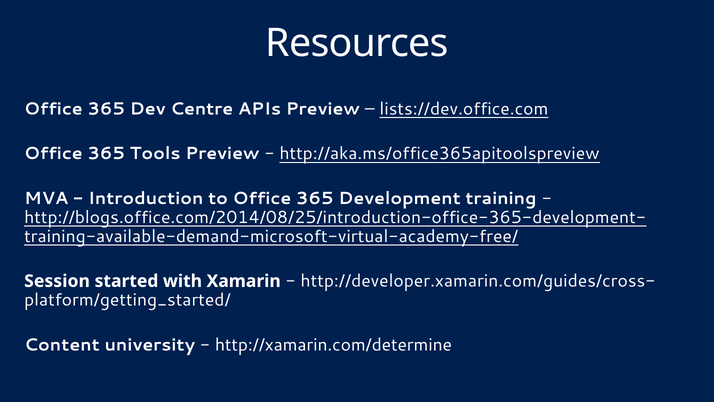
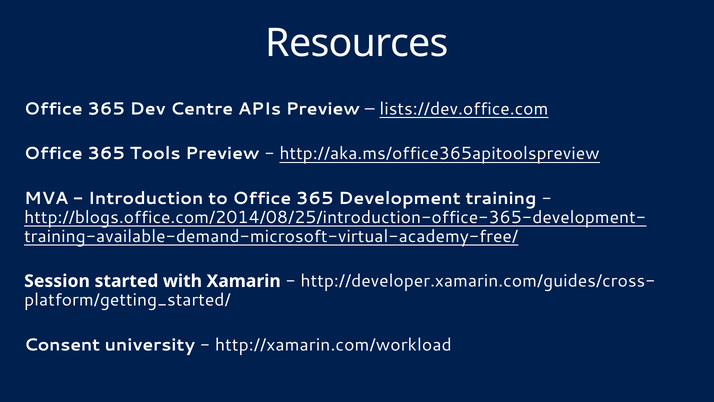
Content: Content -> Consent
http://xamarin.com/determine: http://xamarin.com/determine -> http://xamarin.com/workload
